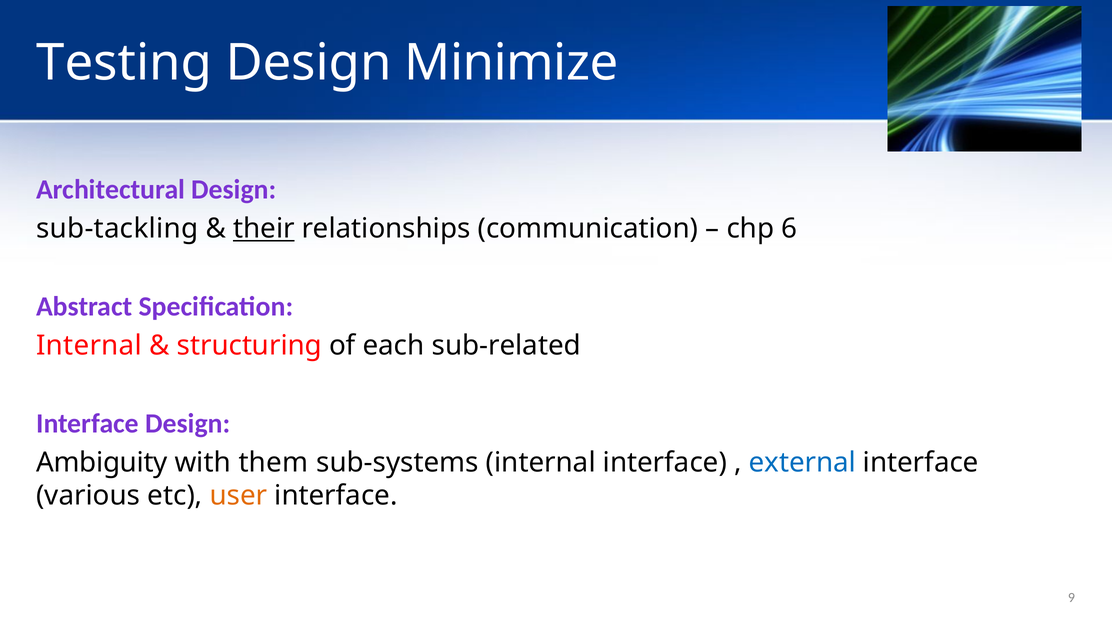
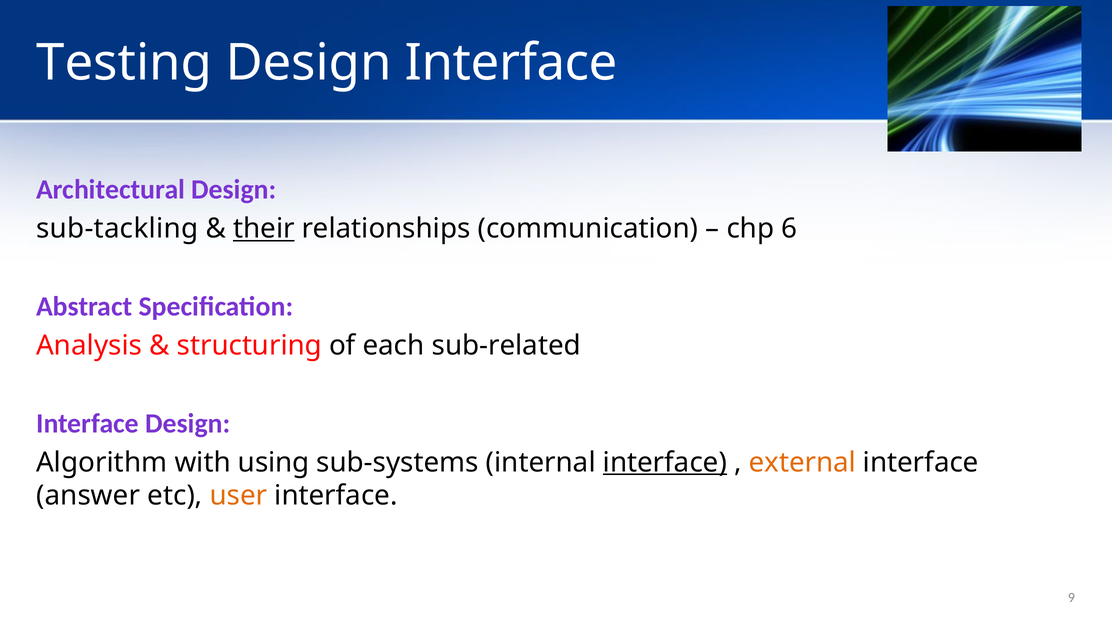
Design Minimize: Minimize -> Interface
Internal at (89, 345): Internal -> Analysis
Ambiguity: Ambiguity -> Algorithm
them: them -> using
interface at (665, 462) underline: none -> present
external colour: blue -> orange
various: various -> answer
